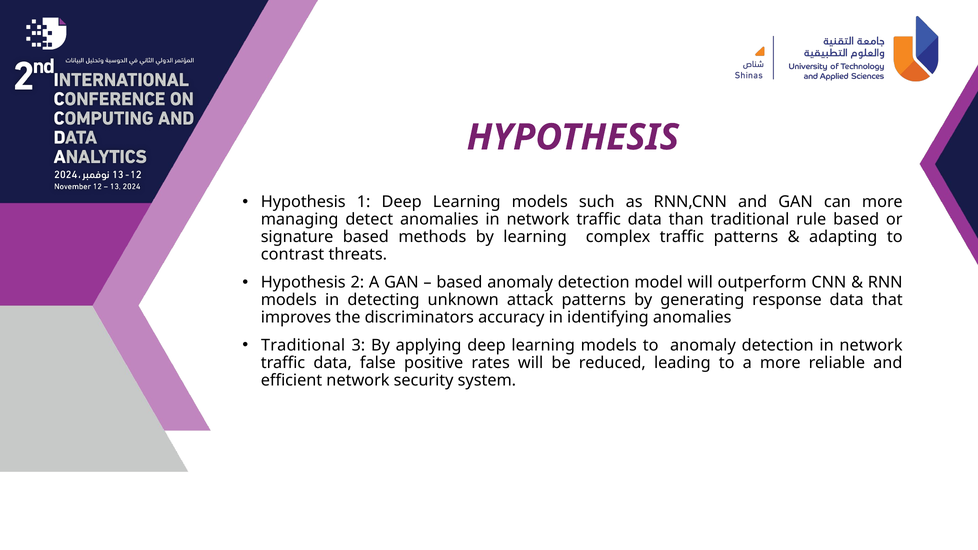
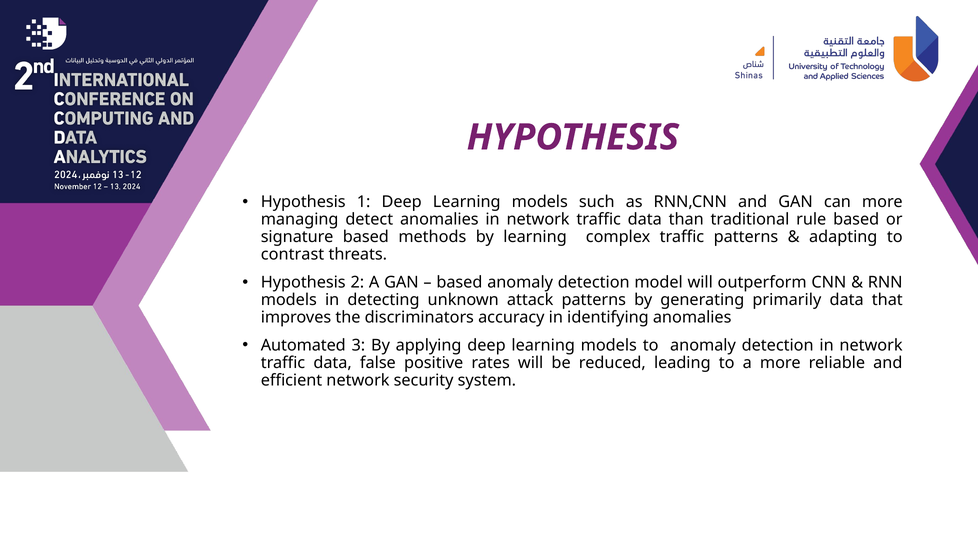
response: response -> primarily
Traditional at (303, 345): Traditional -> Automated
